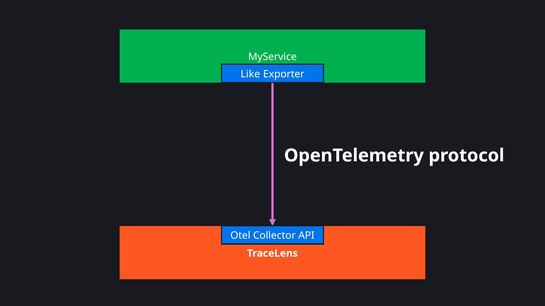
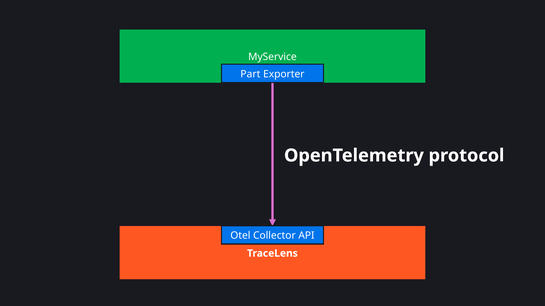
Like: Like -> Part
